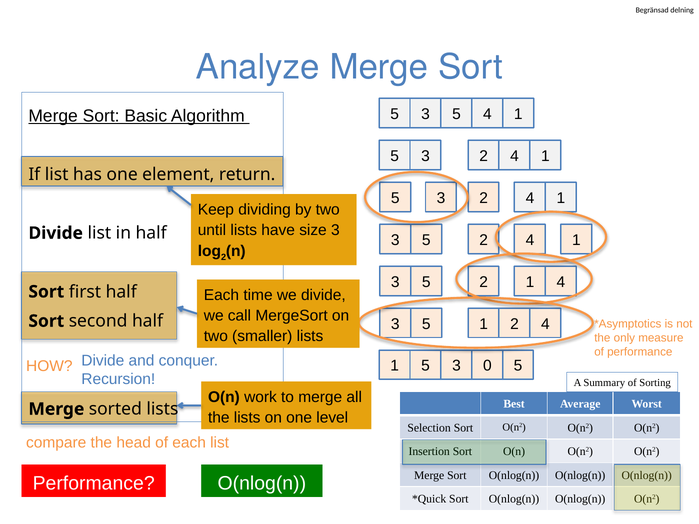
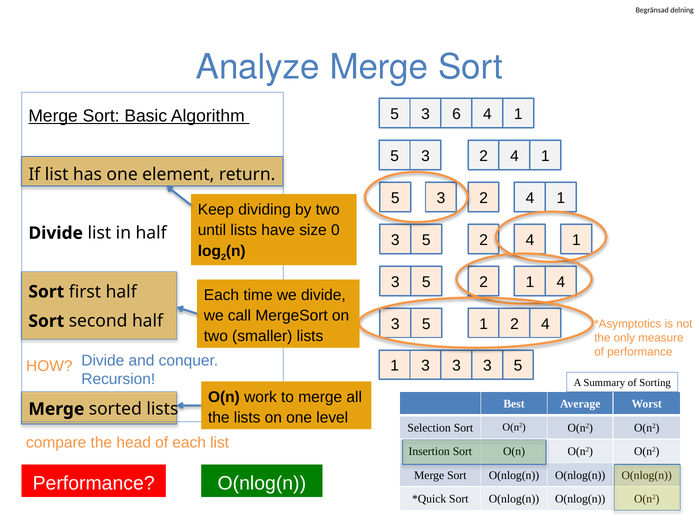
3 5: 5 -> 6
size 3: 3 -> 0
5 at (426, 366): 5 -> 3
3 0: 0 -> 3
